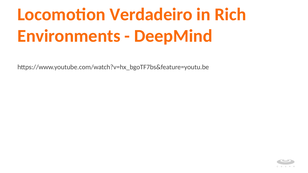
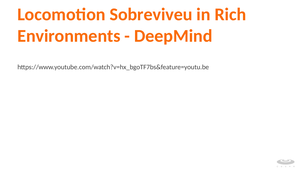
Verdadeiro: Verdadeiro -> Sobreviveu
